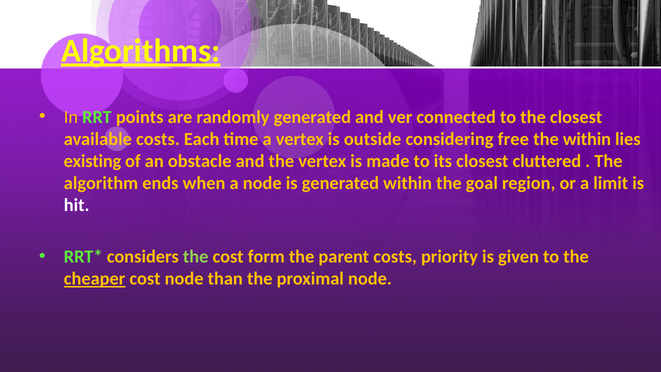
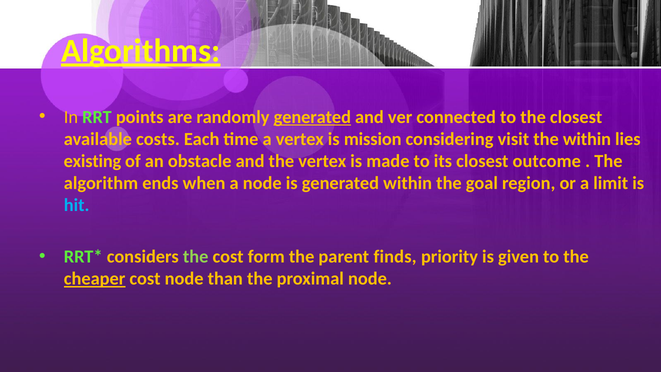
generated at (312, 117) underline: none -> present
outside: outside -> mission
free: free -> visit
cluttered: cluttered -> outcome
hit colour: white -> light blue
parent costs: costs -> finds
